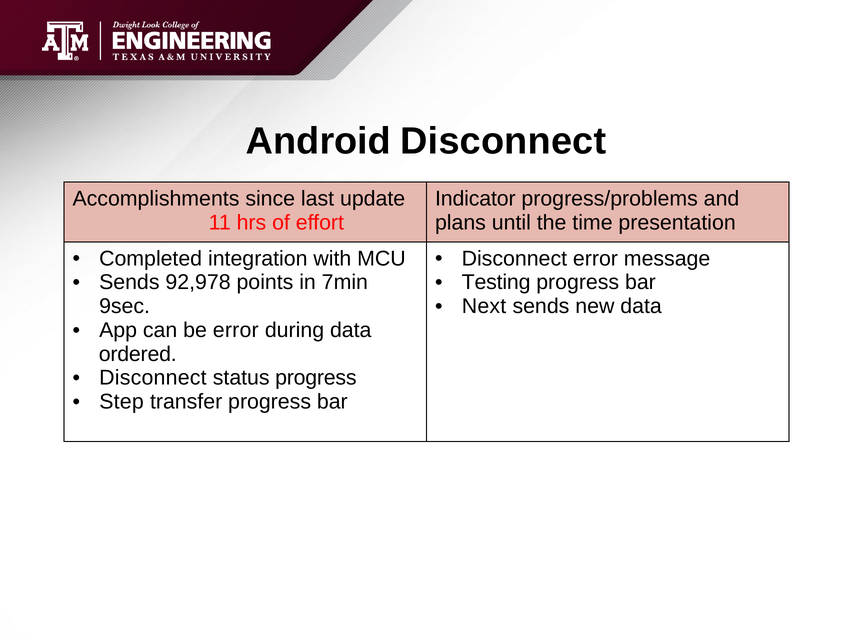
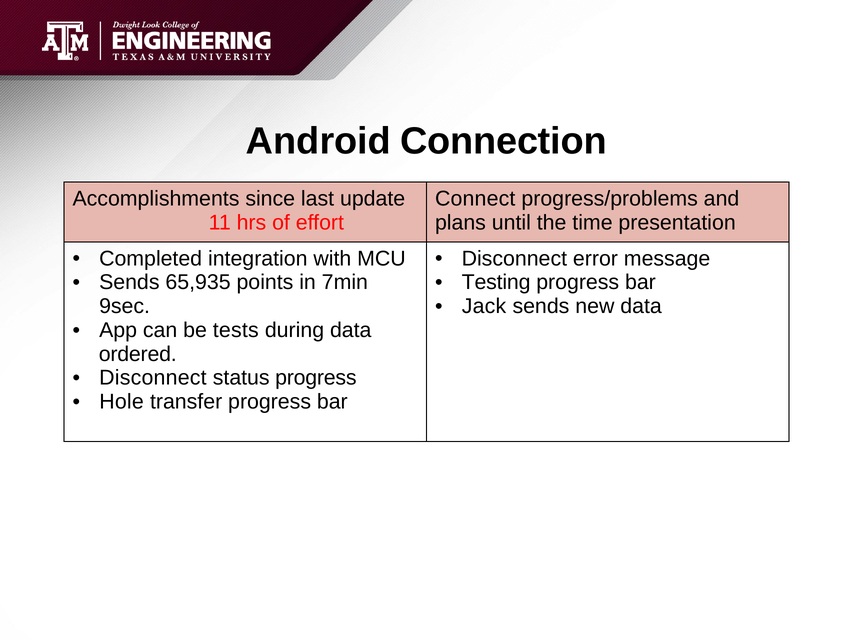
Android Disconnect: Disconnect -> Connection
Indicator: Indicator -> Connect
92,978: 92,978 -> 65,935
Next: Next -> Jack
be error: error -> tests
Step: Step -> Hole
